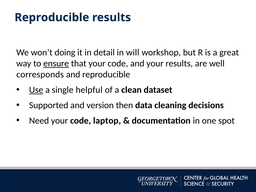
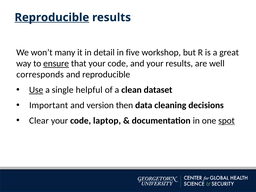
Reproducible at (52, 17) underline: none -> present
doing: doing -> many
will: will -> five
Supported: Supported -> Important
Need: Need -> Clear
spot underline: none -> present
